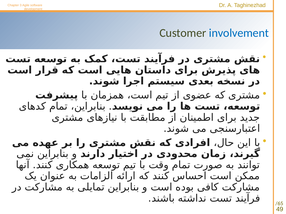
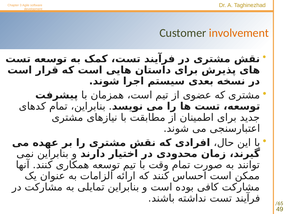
involvement colour: blue -> orange
